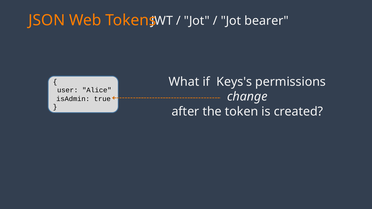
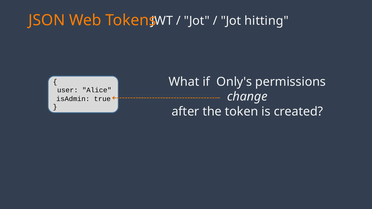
bearer: bearer -> hitting
Keys's: Keys's -> Only's
